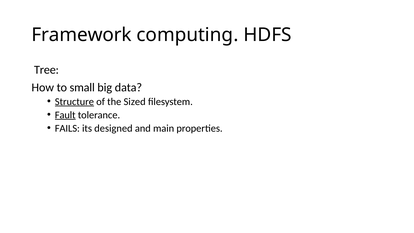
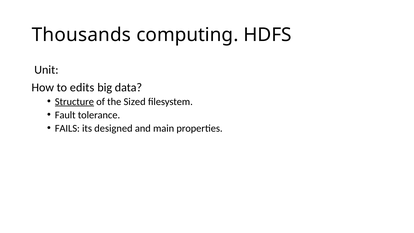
Framework: Framework -> Thousands
Tree: Tree -> Unit
small: small -> edits
Fault underline: present -> none
